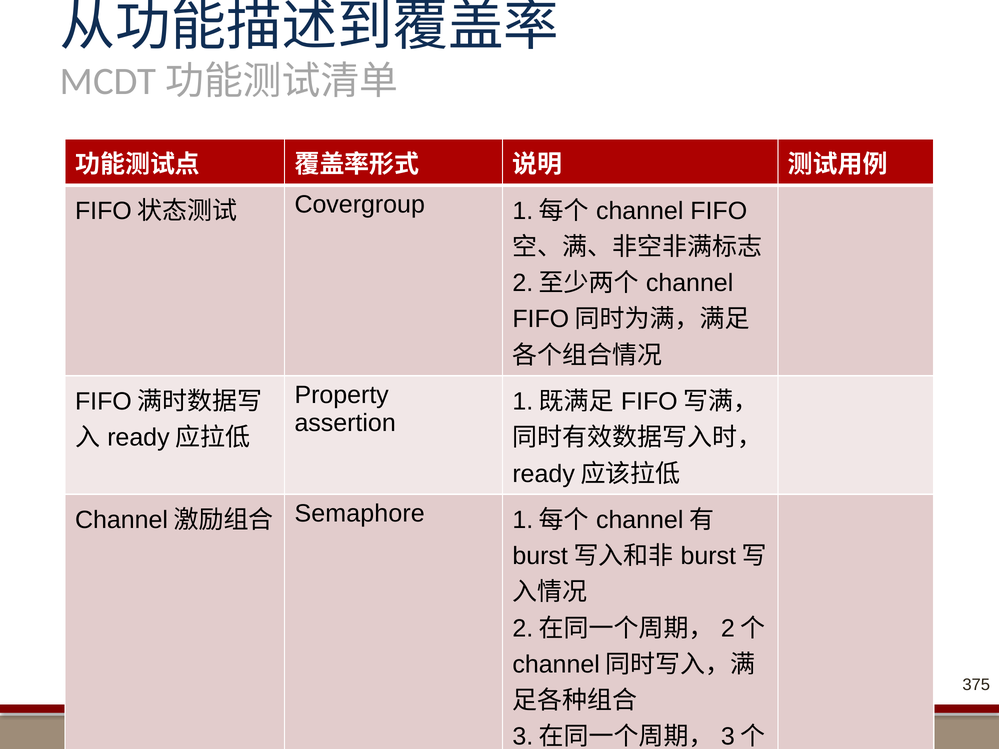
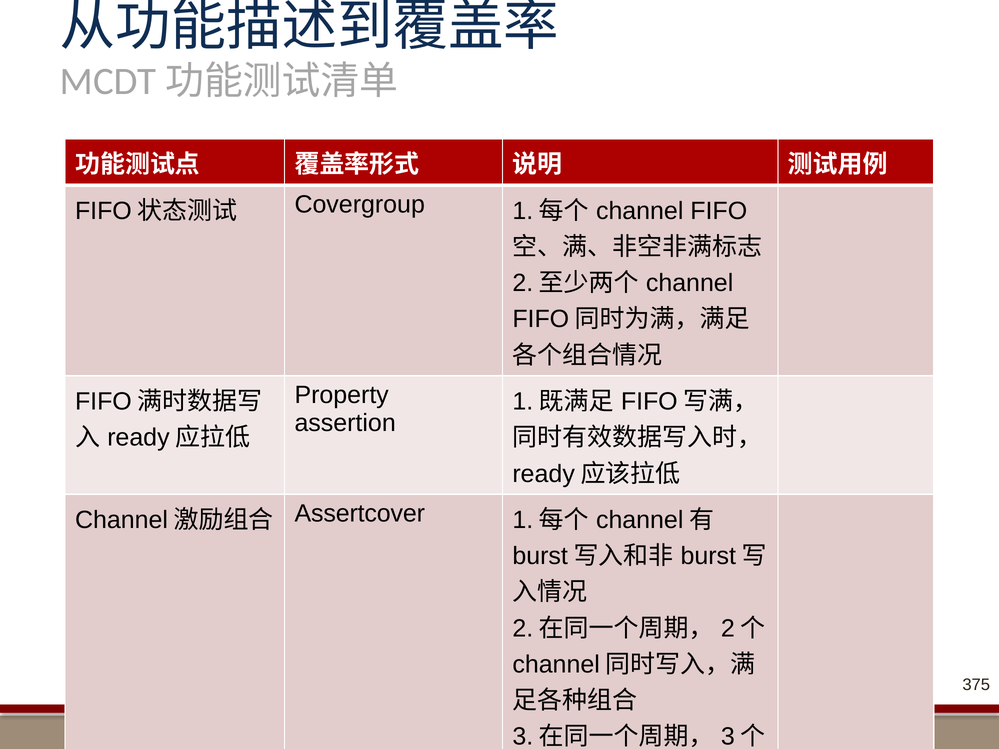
Semaphore: Semaphore -> Assertcover
